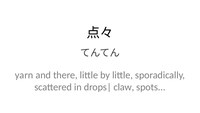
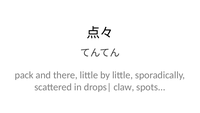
yarn: yarn -> pack
